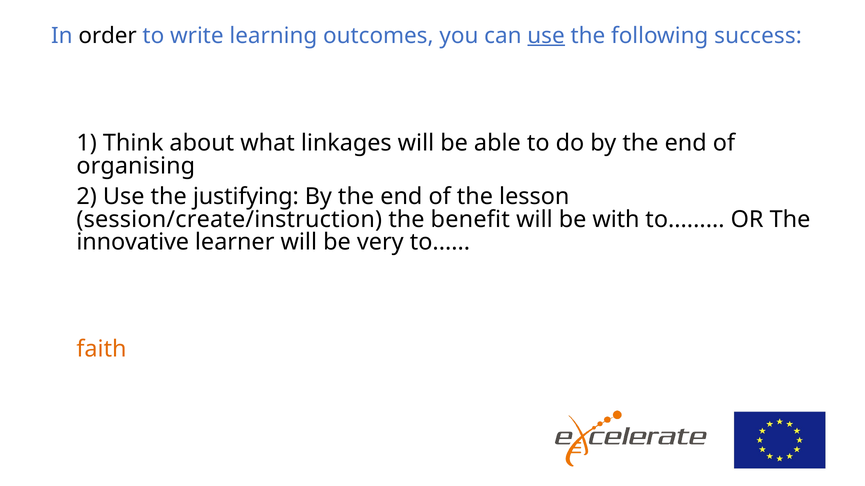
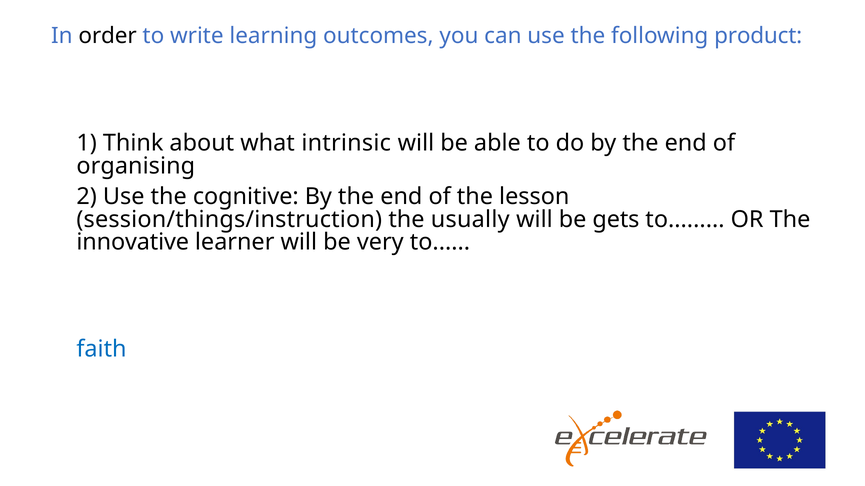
use at (546, 36) underline: present -> none
success: success -> product
linkages: linkages -> intrinsic
justifying: justifying -> cognitive
session/create/instruction: session/create/instruction -> session/things/instruction
benefit: benefit -> usually
be with: with -> gets
faith colour: orange -> blue
